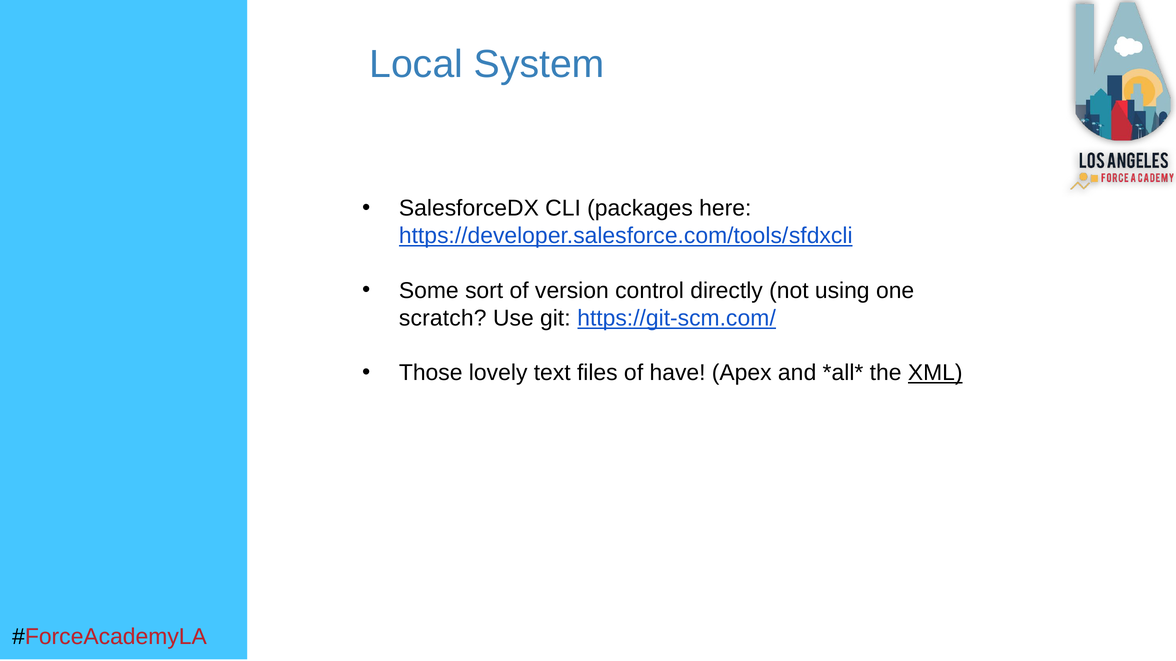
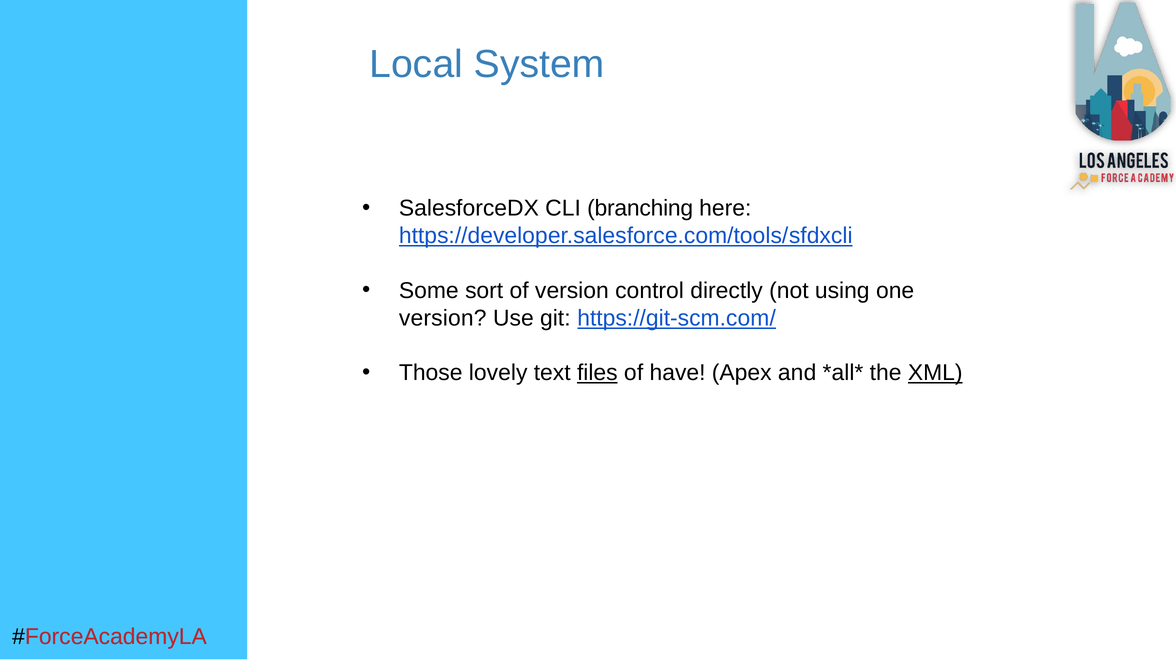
packages: packages -> branching
scratch at (443, 318): scratch -> version
files underline: none -> present
